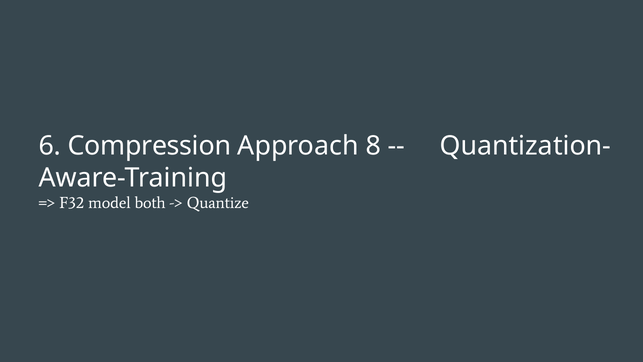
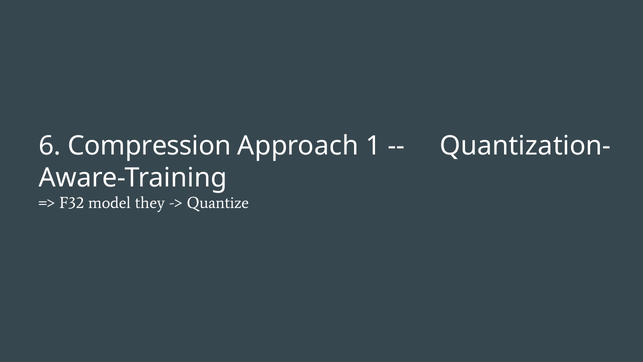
8: 8 -> 1
both: both -> they
